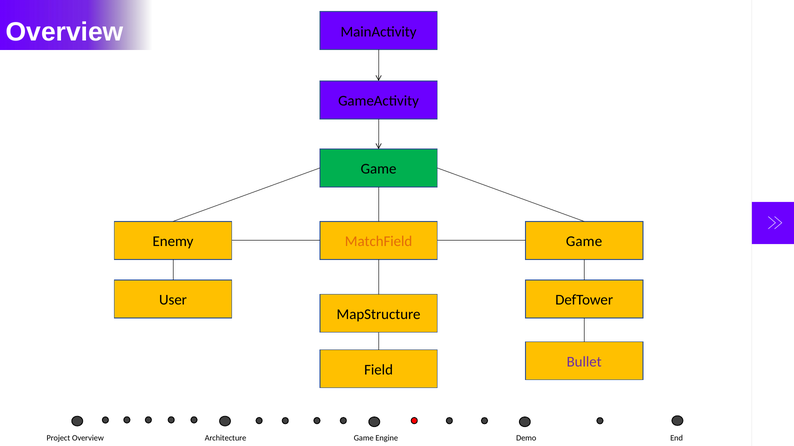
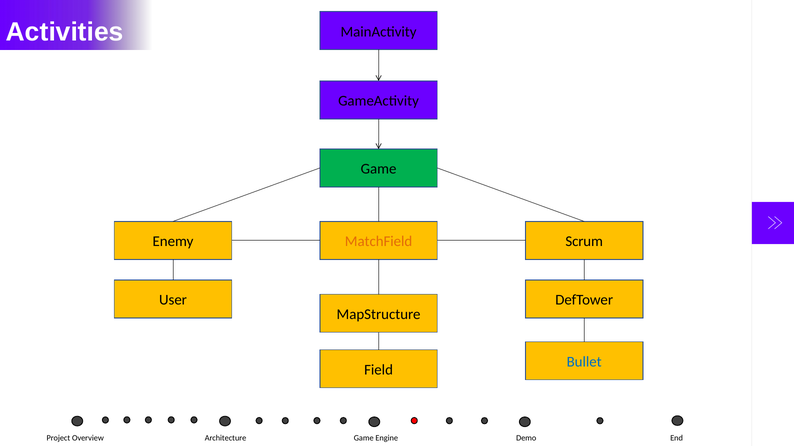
Overview at (65, 32): Overview -> Activities
Game at (584, 242): Game -> Scrum
Bullet colour: purple -> blue
